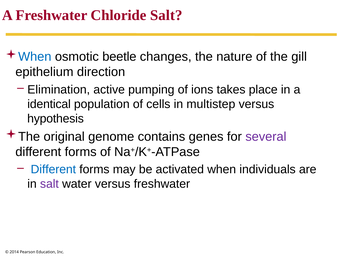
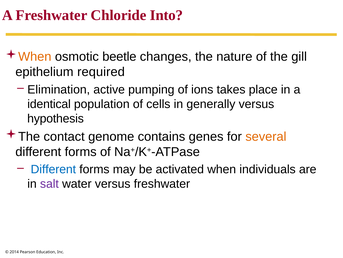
Chloride Salt: Salt -> Into
When at (35, 57) colour: blue -> orange
direction: direction -> required
multistep: multistep -> generally
original: original -> contact
several colour: purple -> orange
